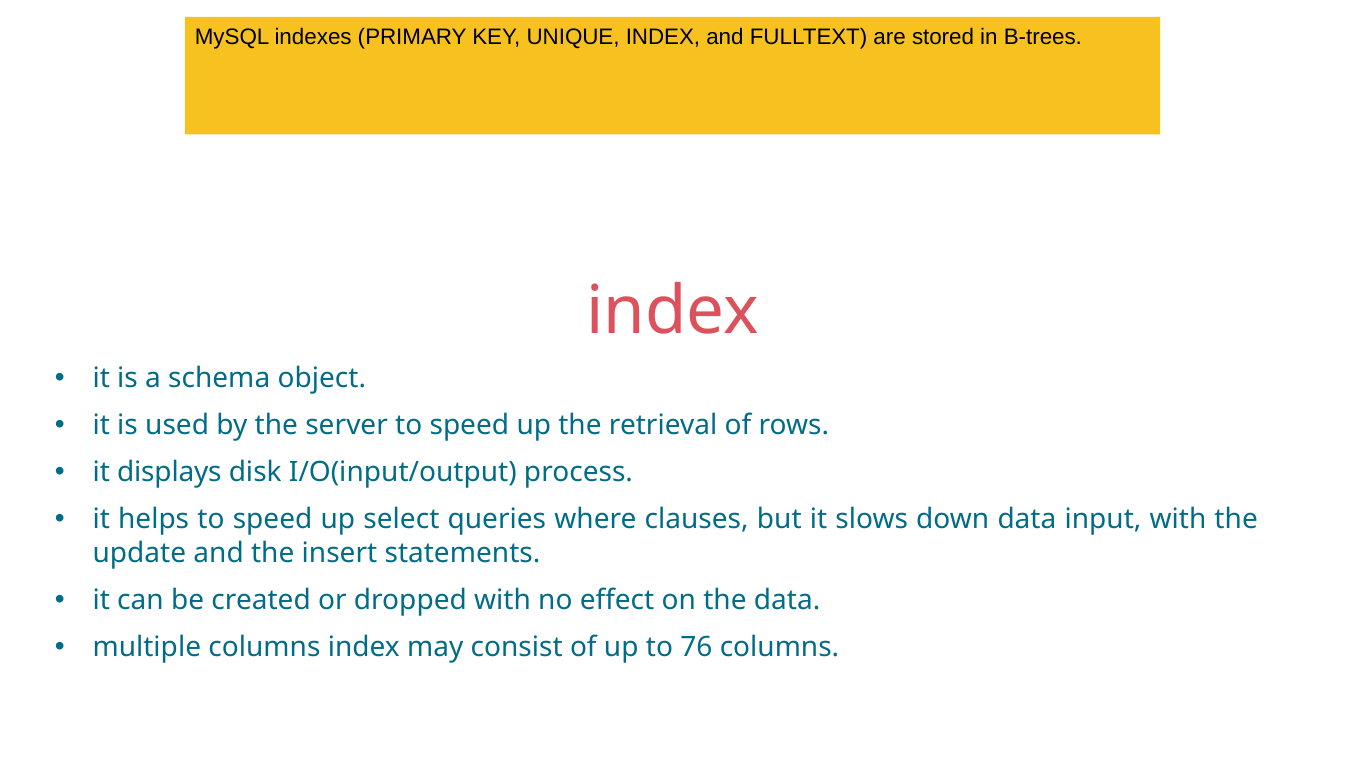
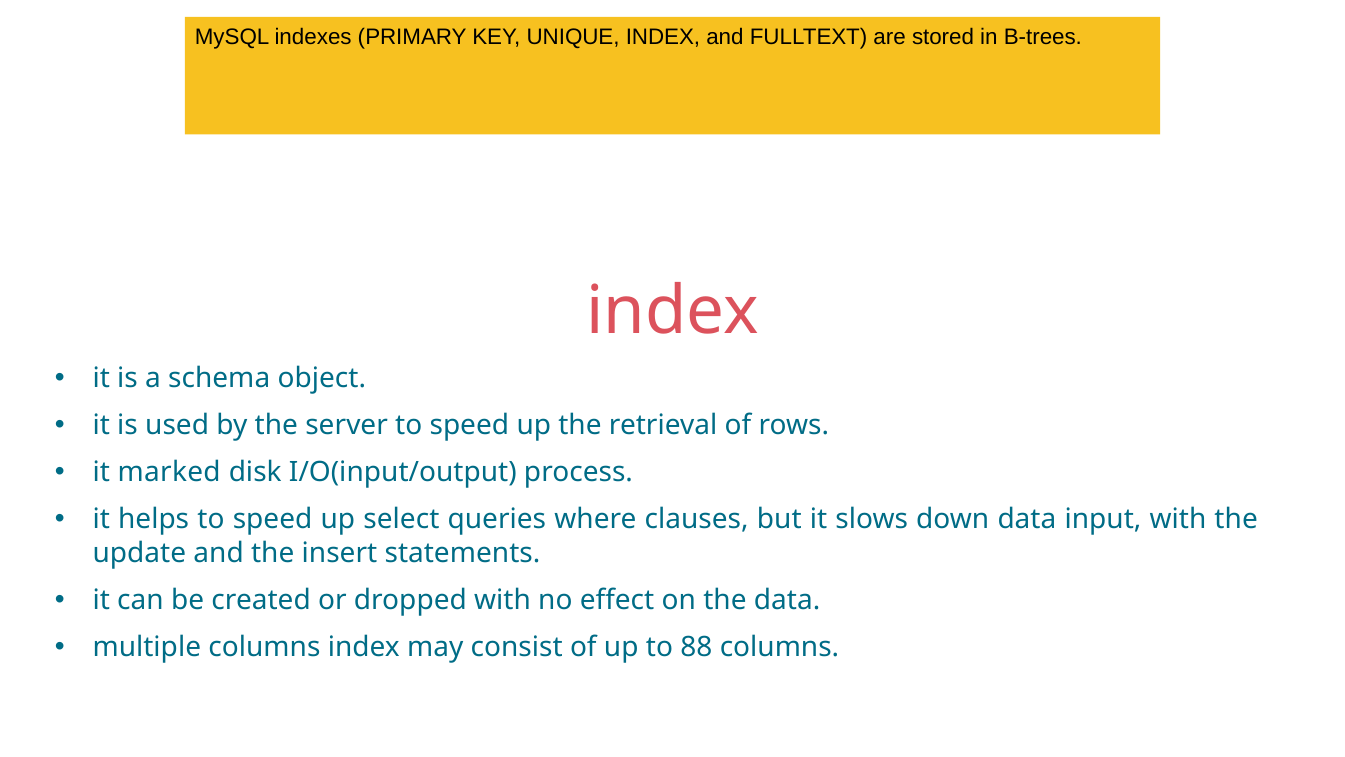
displays: displays -> marked
76: 76 -> 88
